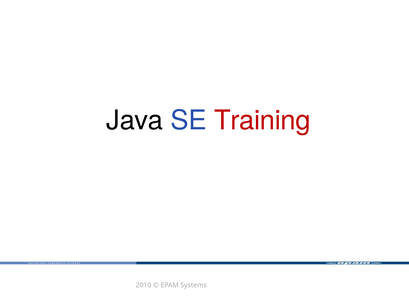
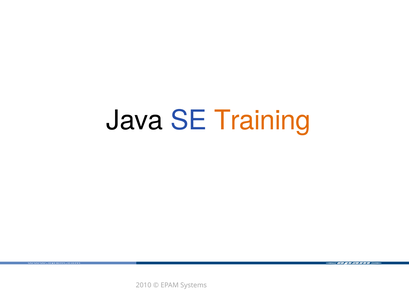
Training colour: red -> orange
